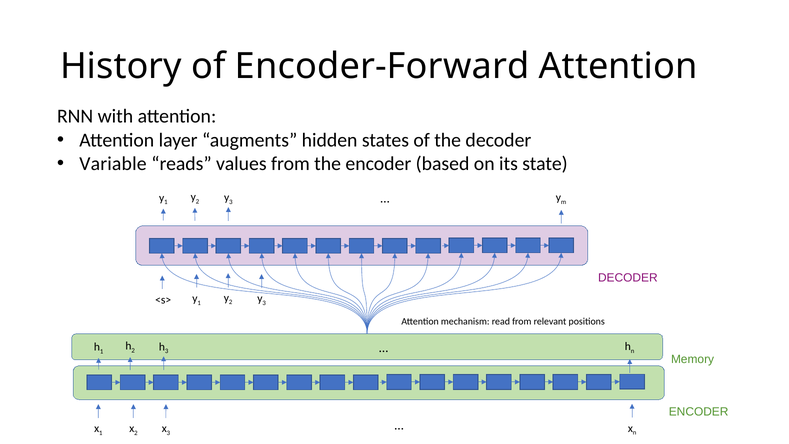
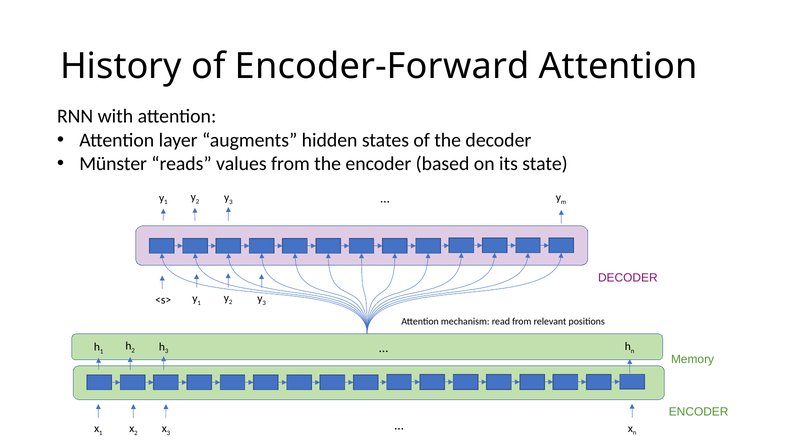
Variable: Variable -> Münster
